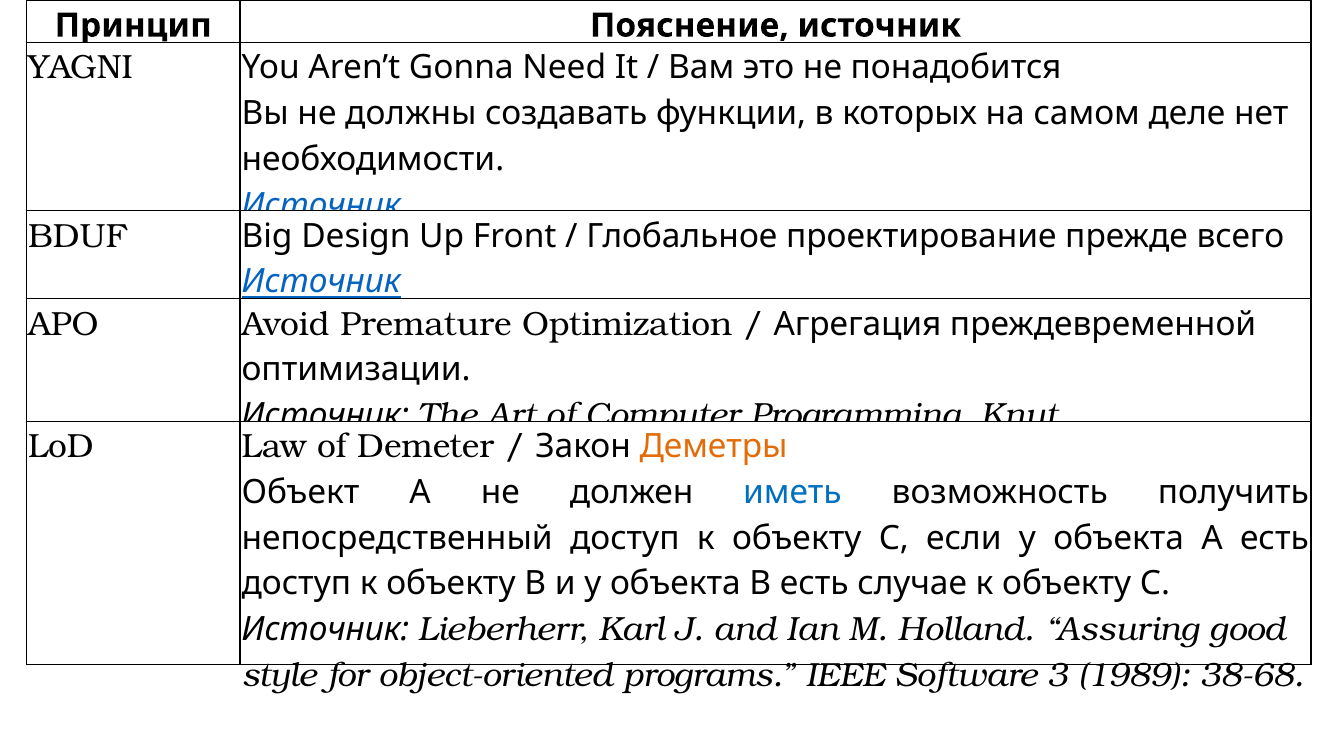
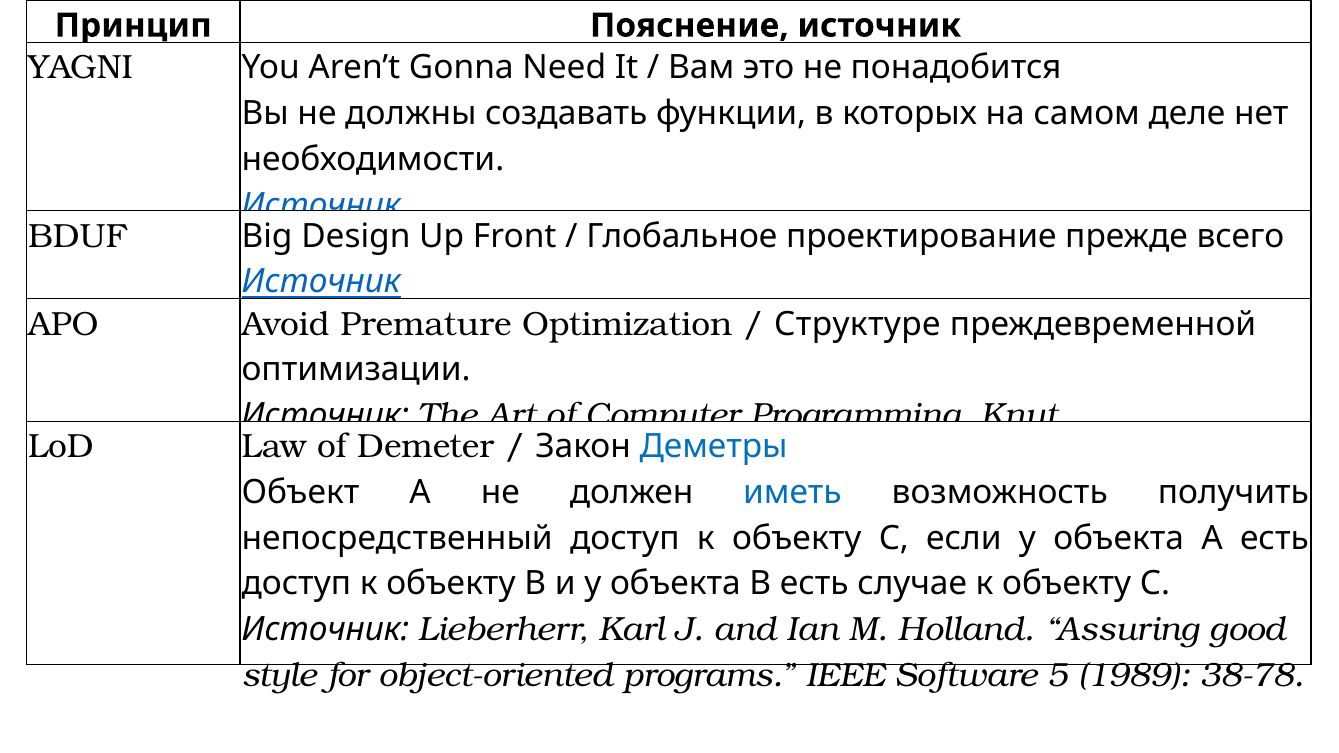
Агрегация: Агрегация -> Структуре
Деметры colour: orange -> blue
3: 3 -> 5
38-68: 38-68 -> 38-78
